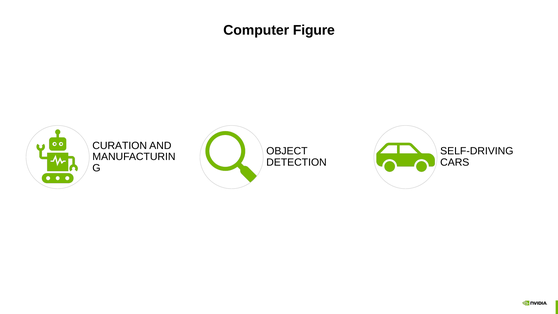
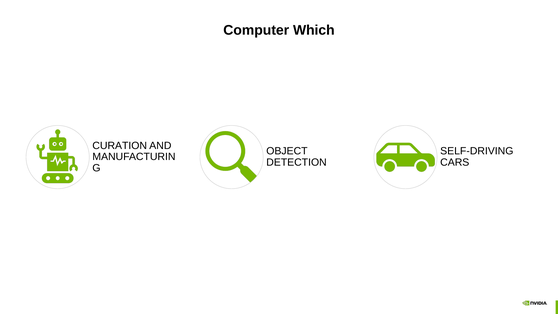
Figure: Figure -> Which
